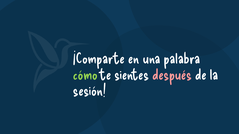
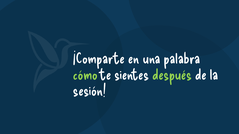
después colour: pink -> light green
